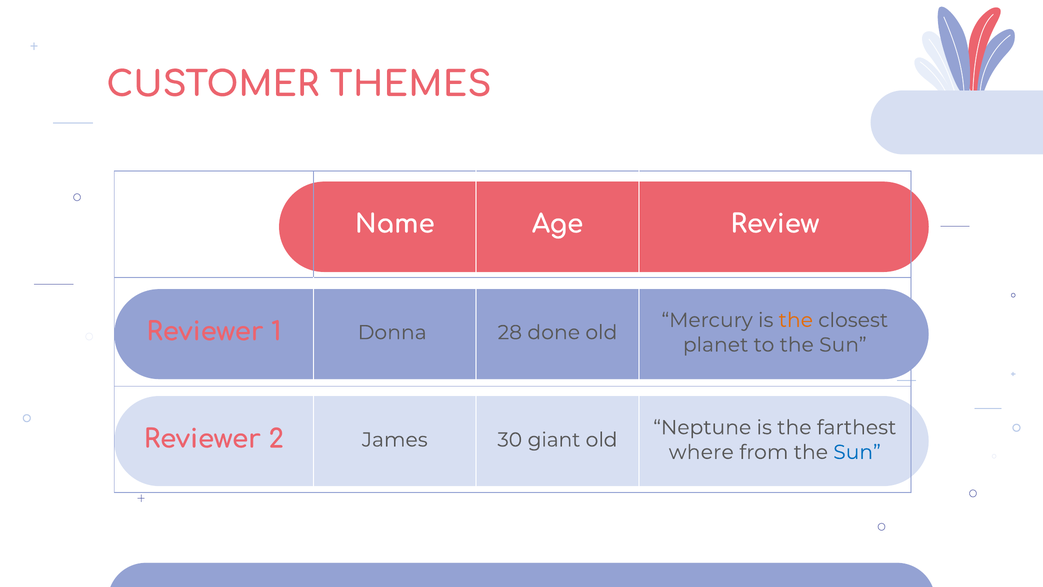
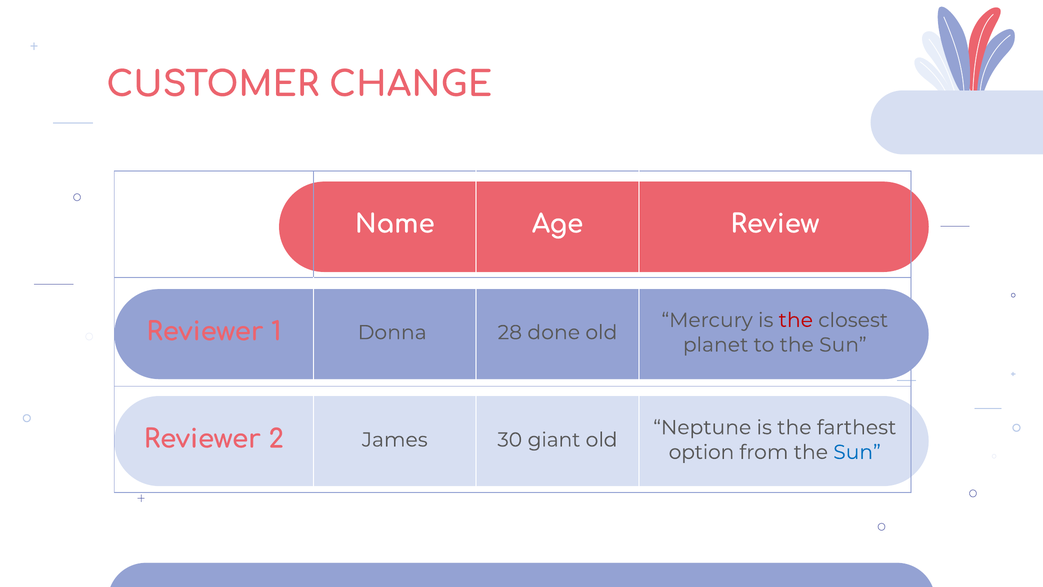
THEMES: THEMES -> CHANGE
the at (796, 320) colour: orange -> red
where: where -> option
